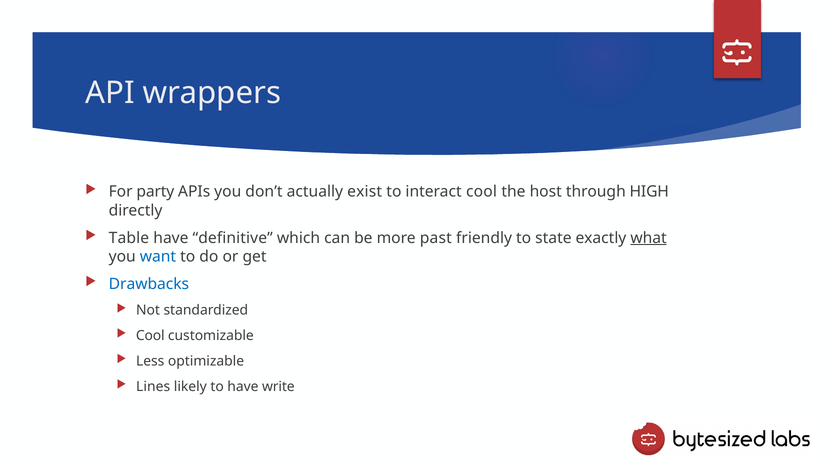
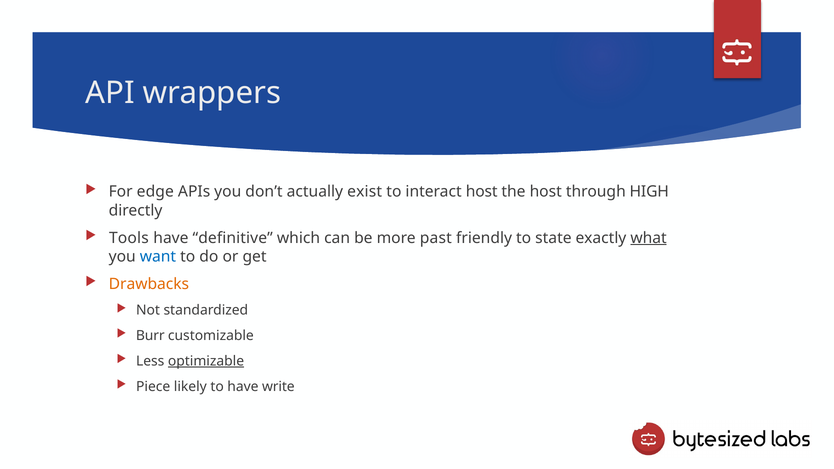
party: party -> edge
interact cool: cool -> host
Table: Table -> Tools
Drawbacks colour: blue -> orange
Cool at (150, 336): Cool -> Burr
optimizable underline: none -> present
Lines: Lines -> Piece
